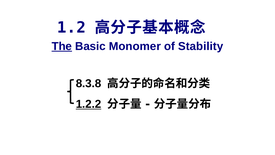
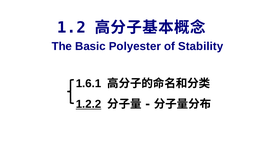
The underline: present -> none
Monomer: Monomer -> Polyester
8.3.8: 8.3.8 -> 1.6.1
